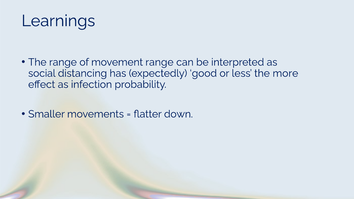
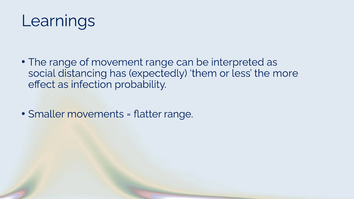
good: good -> them
flatter down: down -> range
